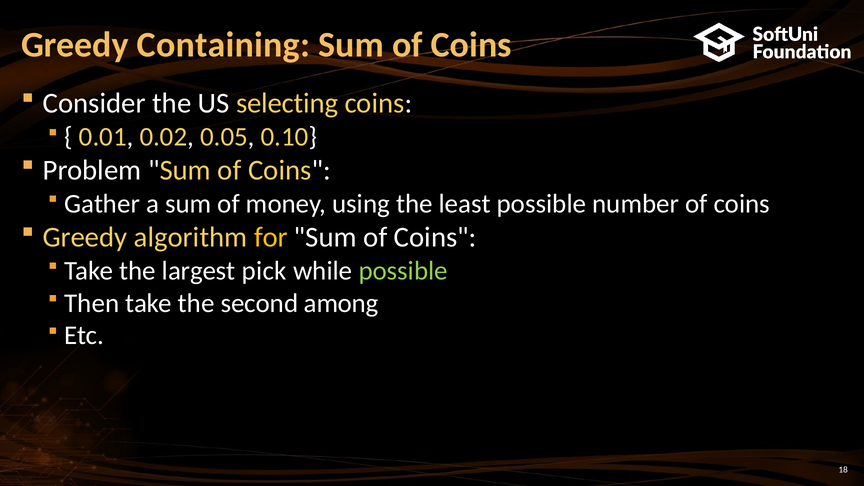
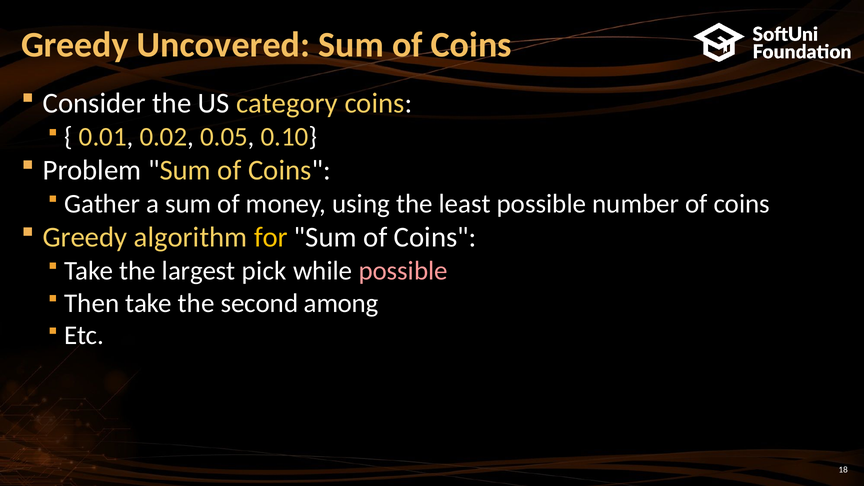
Containing: Containing -> Uncovered
selecting: selecting -> category
possible at (403, 271) colour: light green -> pink
